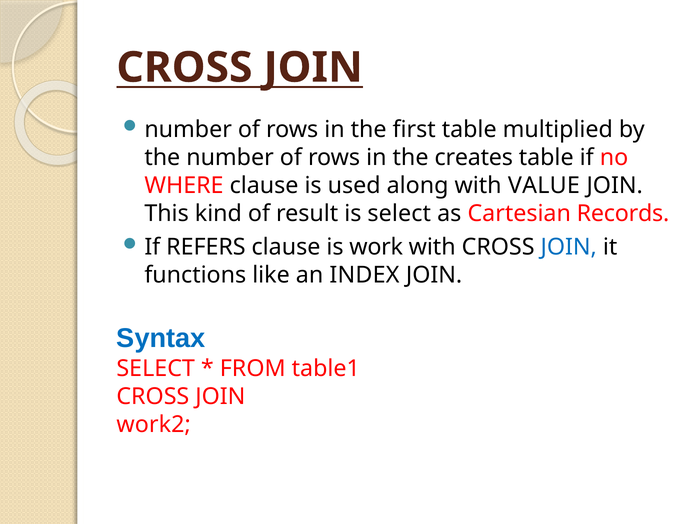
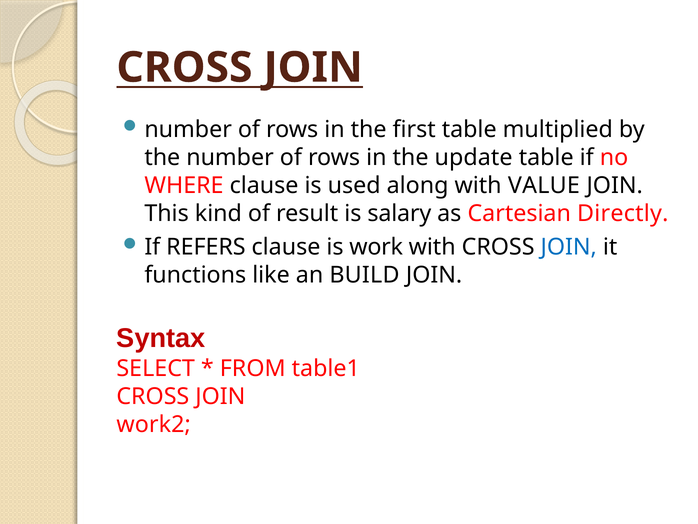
creates: creates -> update
is select: select -> salary
Records: Records -> Directly
INDEX: INDEX -> BUILD
Syntax colour: blue -> red
